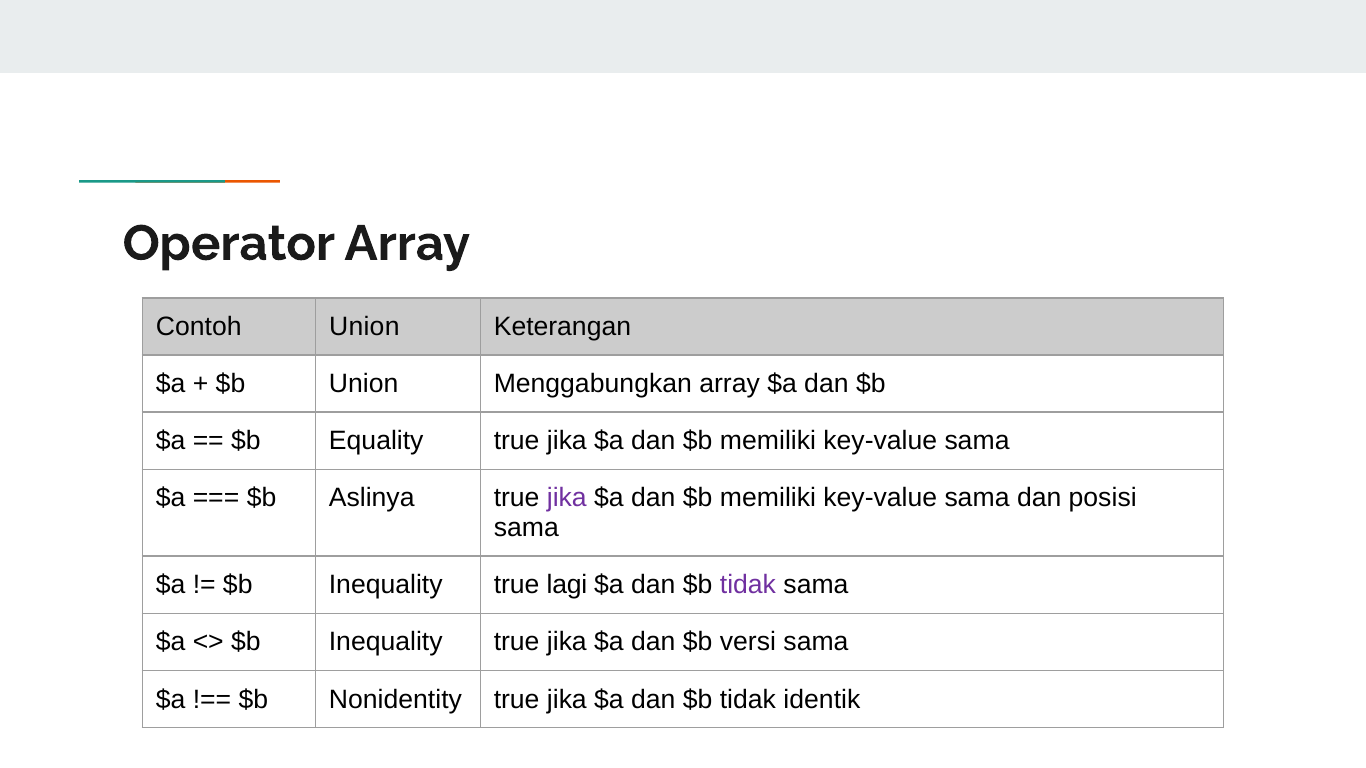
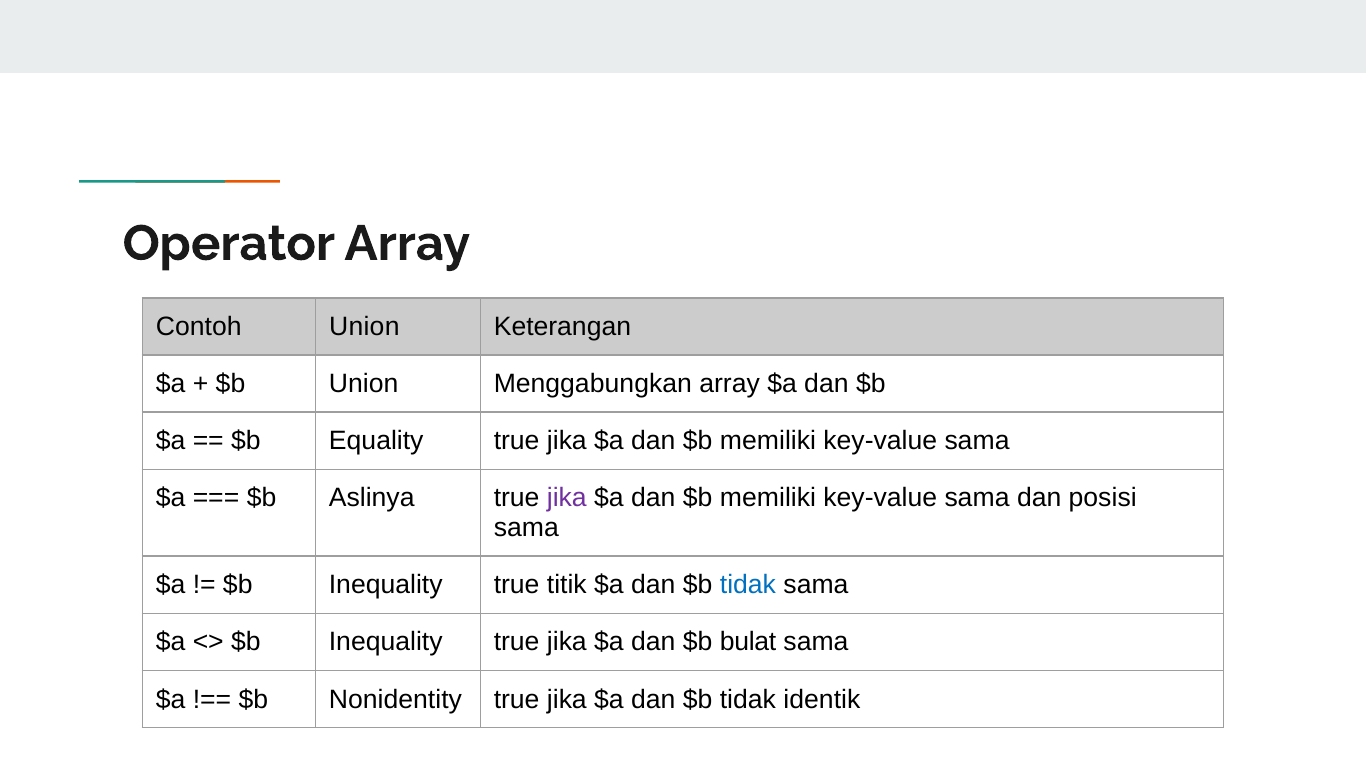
lagi: lagi -> titik
tidak at (748, 585) colour: purple -> blue
versi: versi -> bulat
